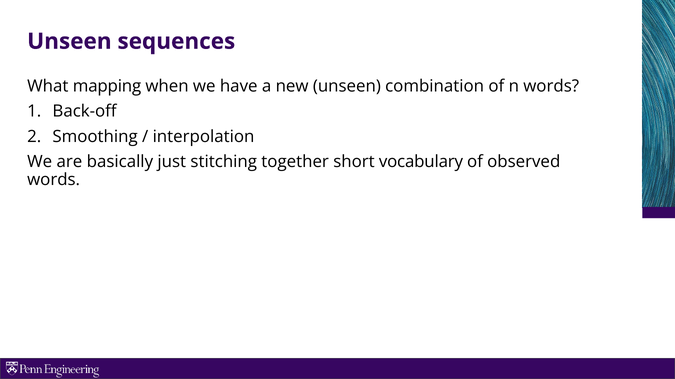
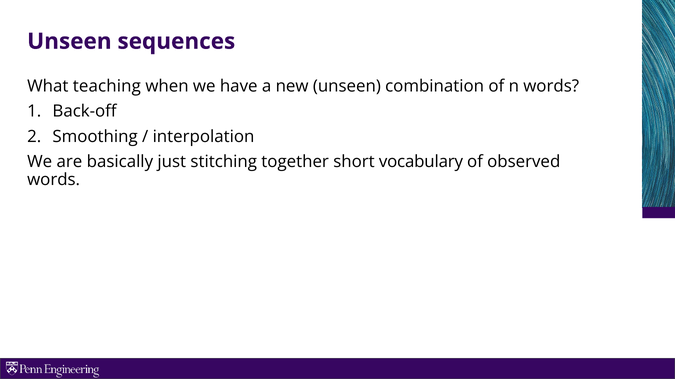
mapping: mapping -> teaching
